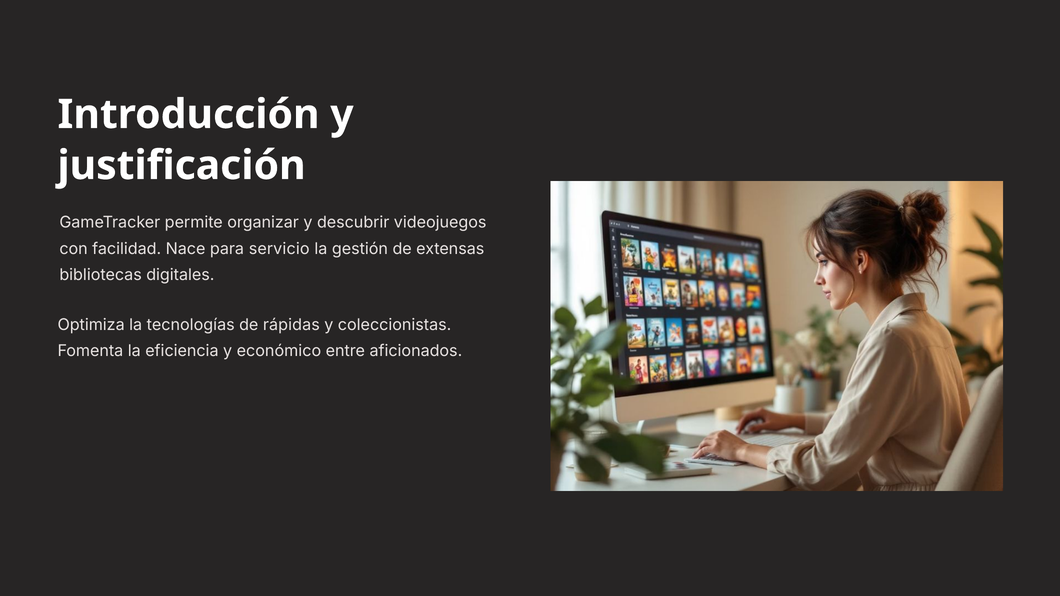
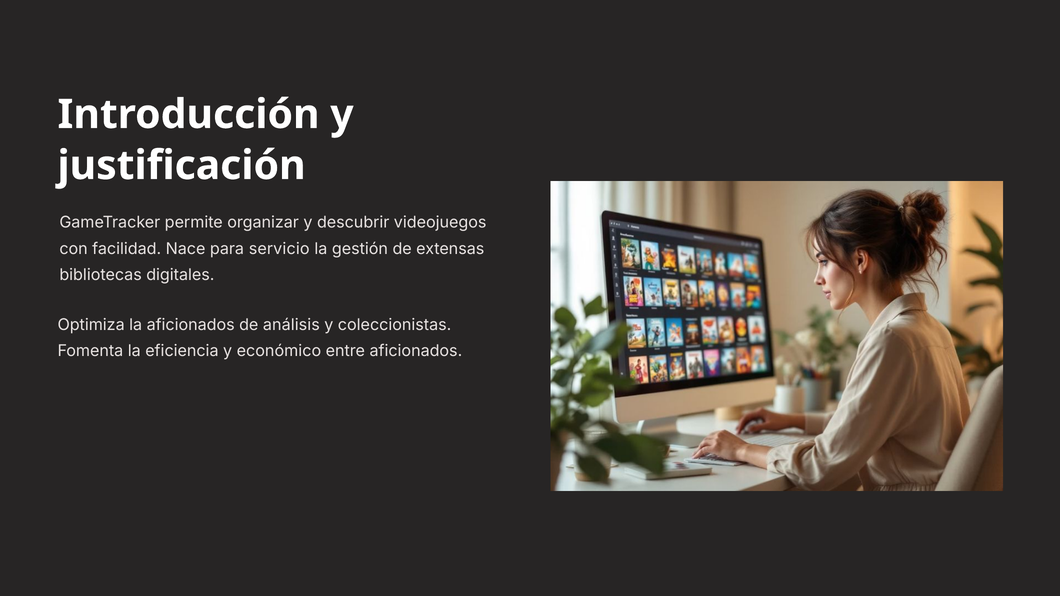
la tecnologías: tecnologías -> aficionados
rápidas: rápidas -> análisis
